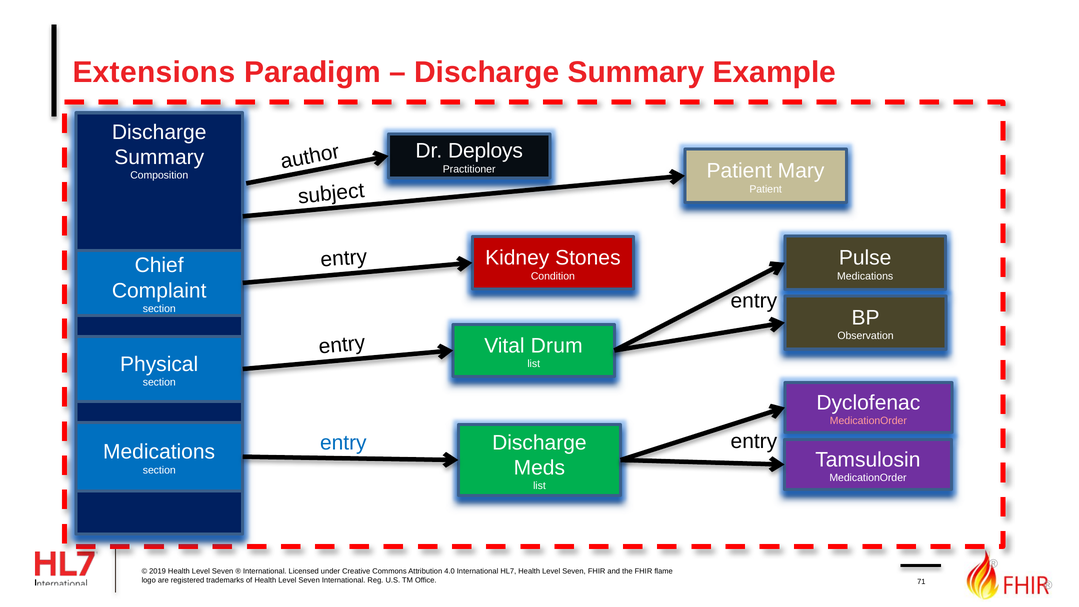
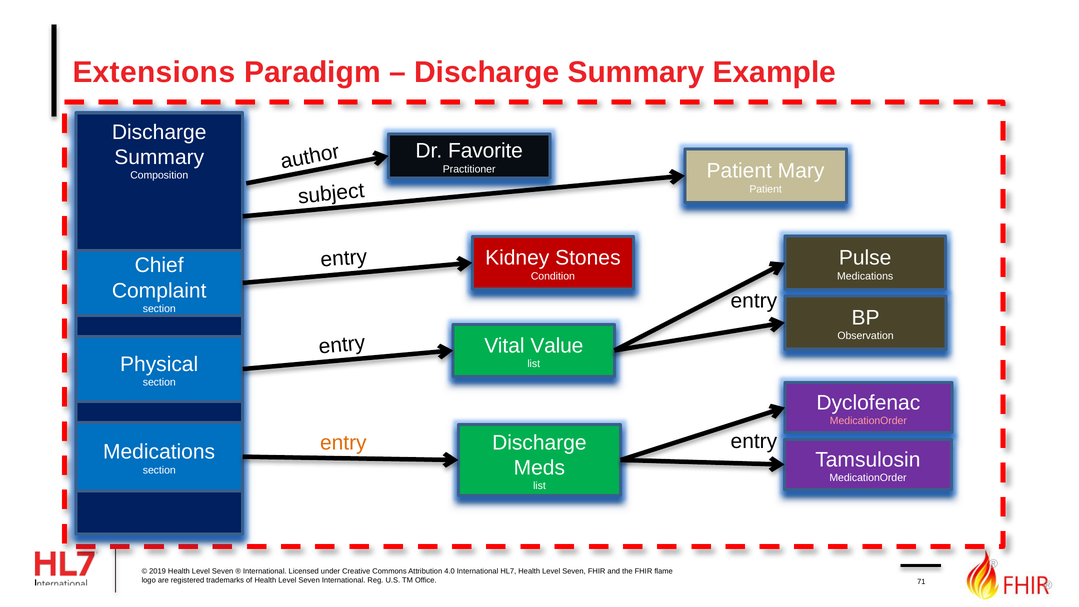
Deploys: Deploys -> Favorite
Drum: Drum -> Value
entry at (343, 443) colour: blue -> orange
